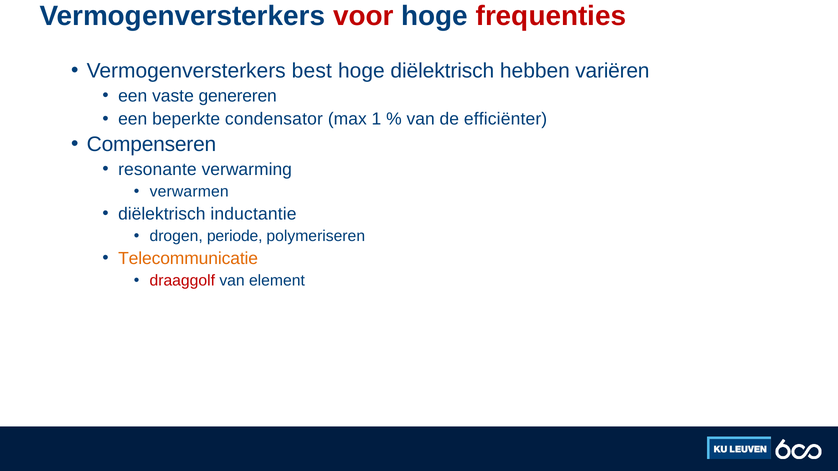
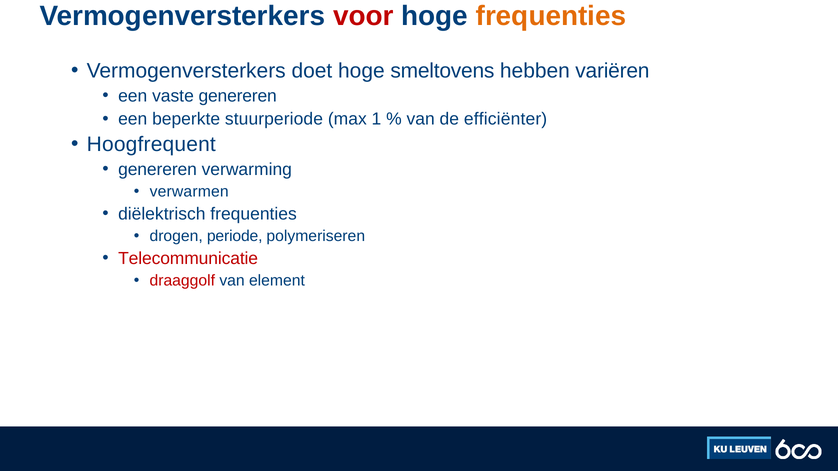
frequenties at (551, 16) colour: red -> orange
best: best -> doet
hoge diëlektrisch: diëlektrisch -> smeltovens
condensator: condensator -> stuurperiode
Compenseren: Compenseren -> Hoogfrequent
resonante at (157, 169): resonante -> genereren
diëlektrisch inductantie: inductantie -> frequenties
Telecommunicatie colour: orange -> red
